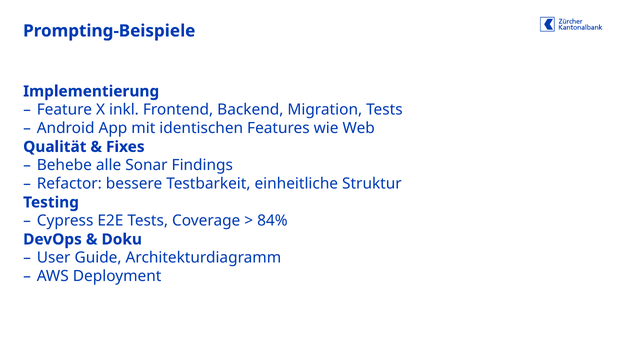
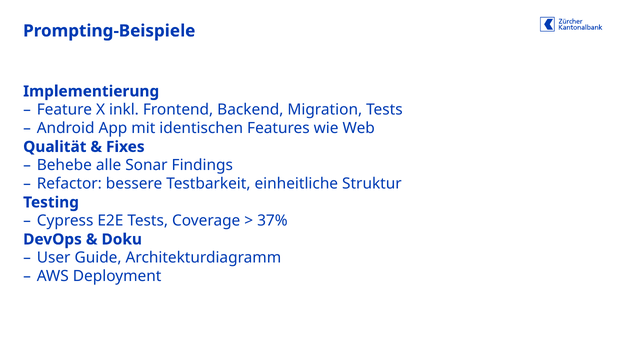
84%: 84% -> 37%
